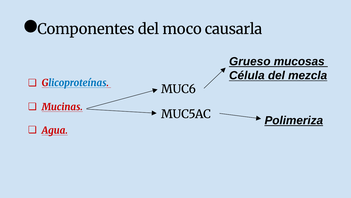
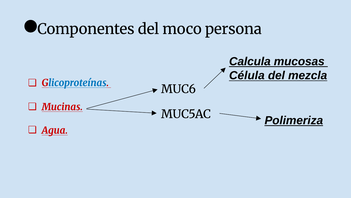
causarla: causarla -> persona
Grueso: Grueso -> Calcula
